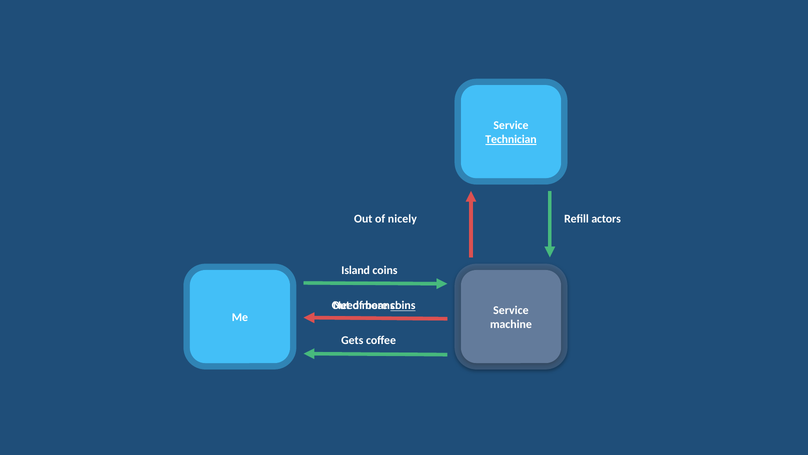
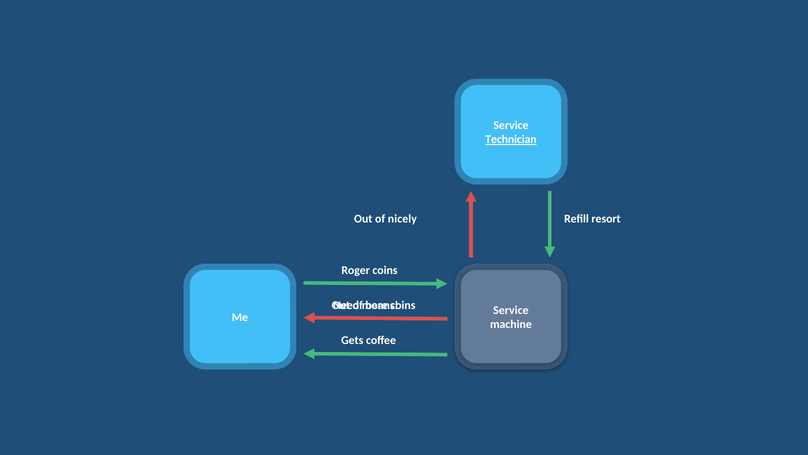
actors: actors -> resort
Island: Island -> Roger
coins at (403, 305) underline: present -> none
